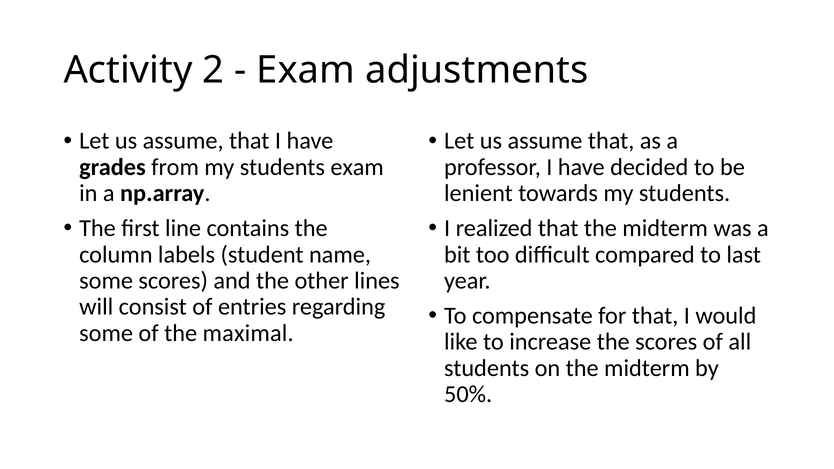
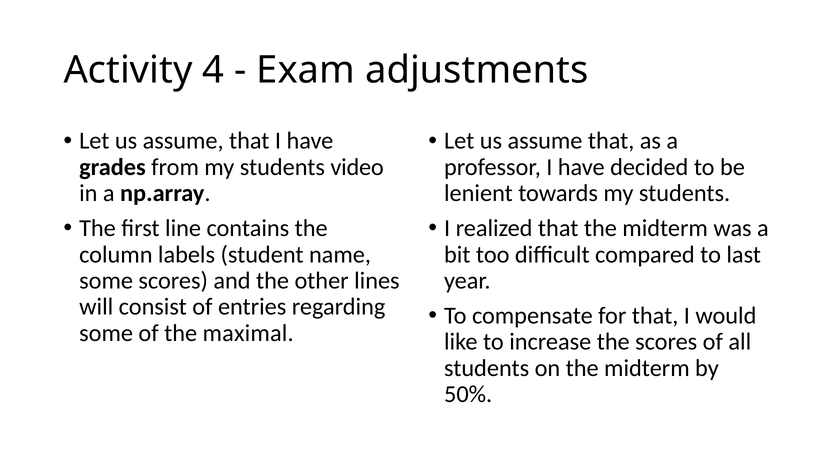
2: 2 -> 4
students exam: exam -> video
